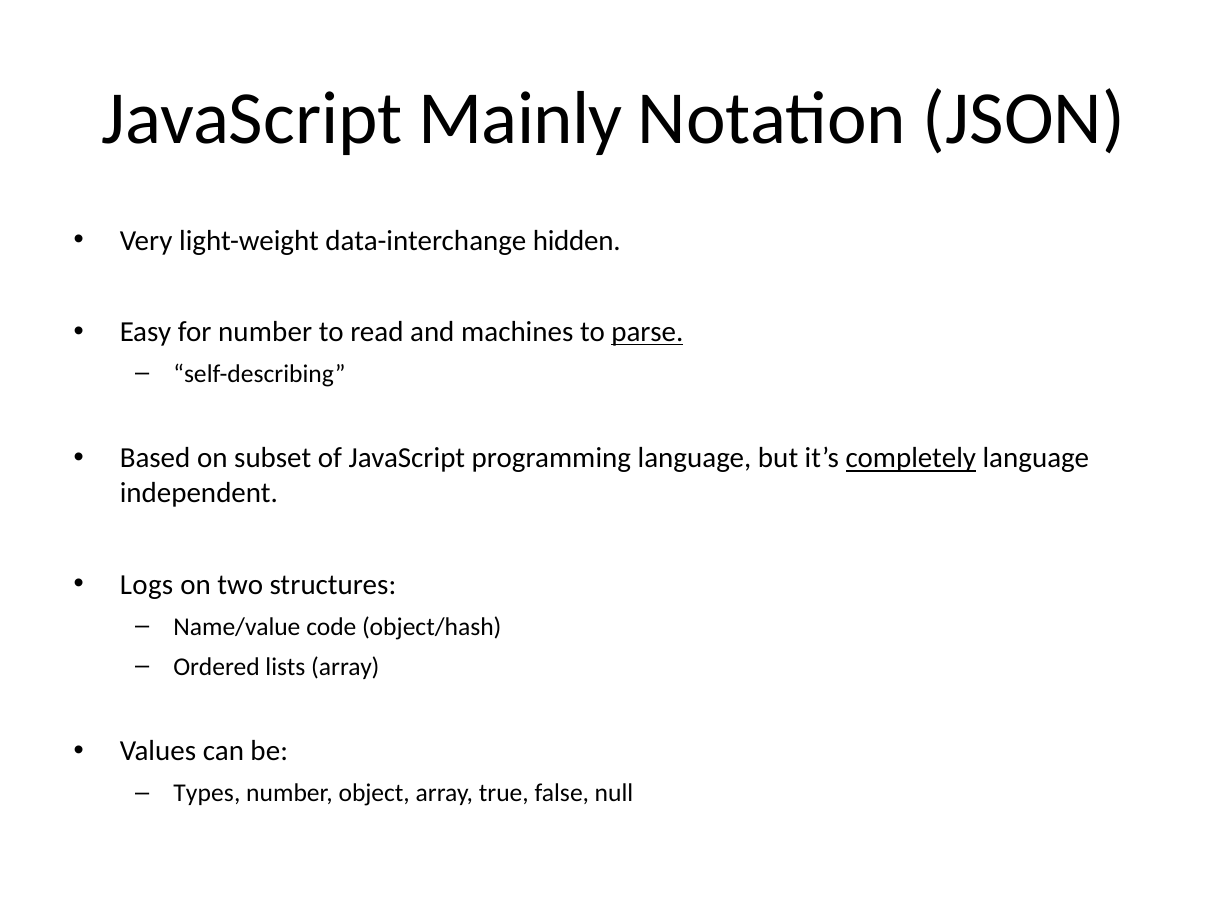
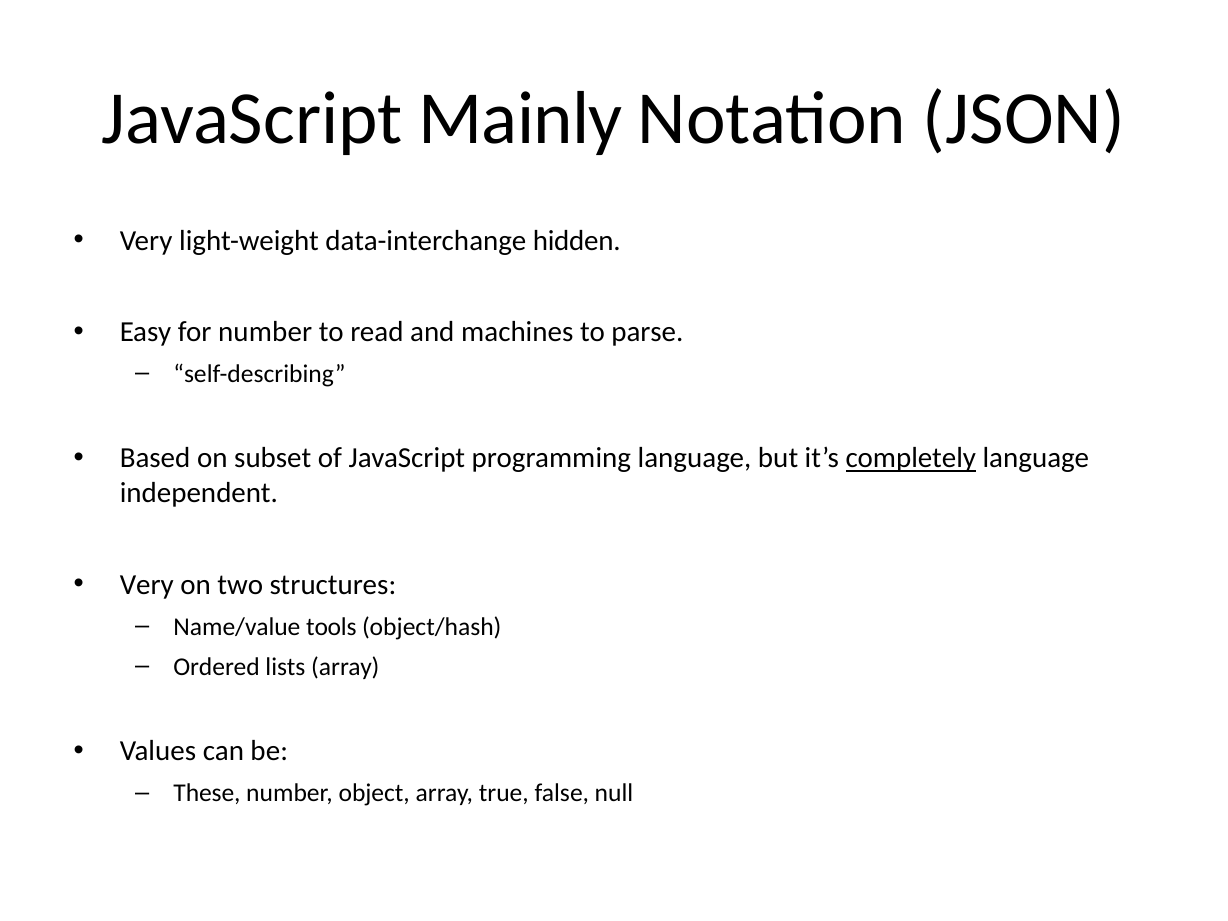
parse underline: present -> none
Logs at (147, 585): Logs -> Very
code: code -> tools
Types: Types -> These
